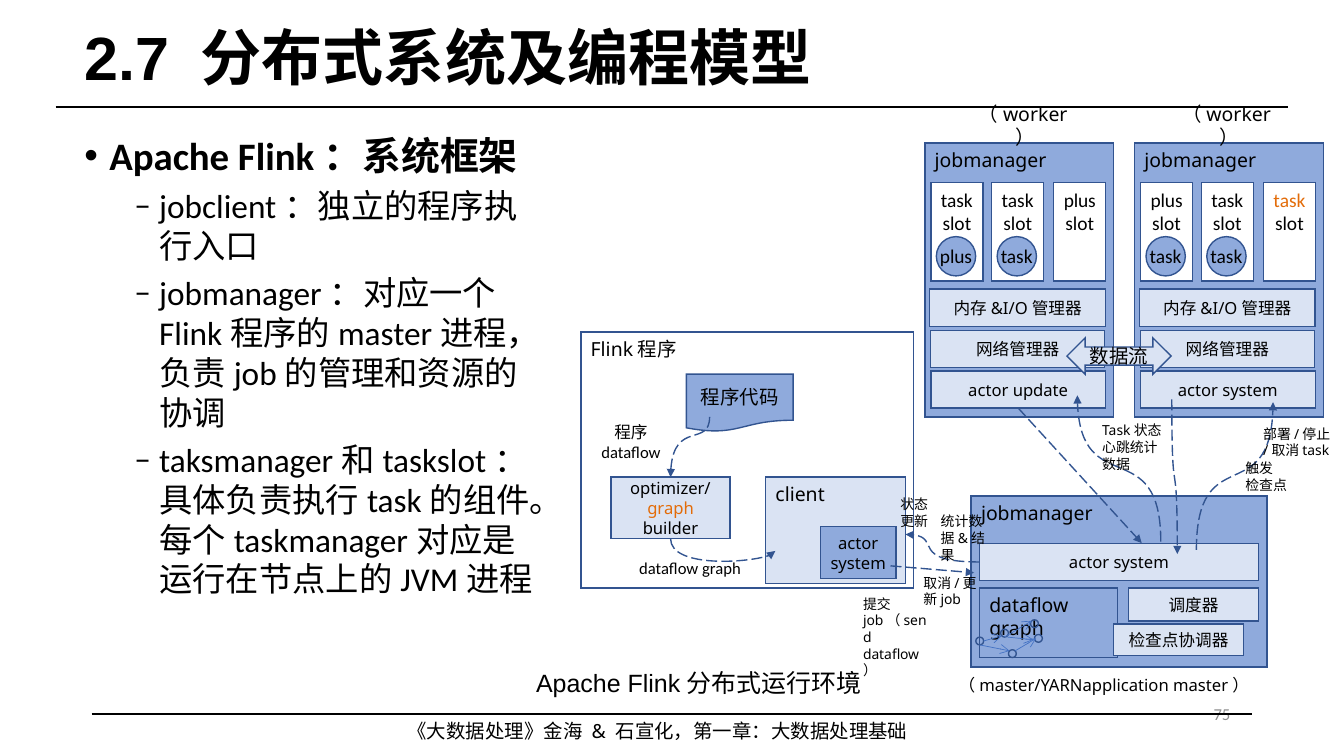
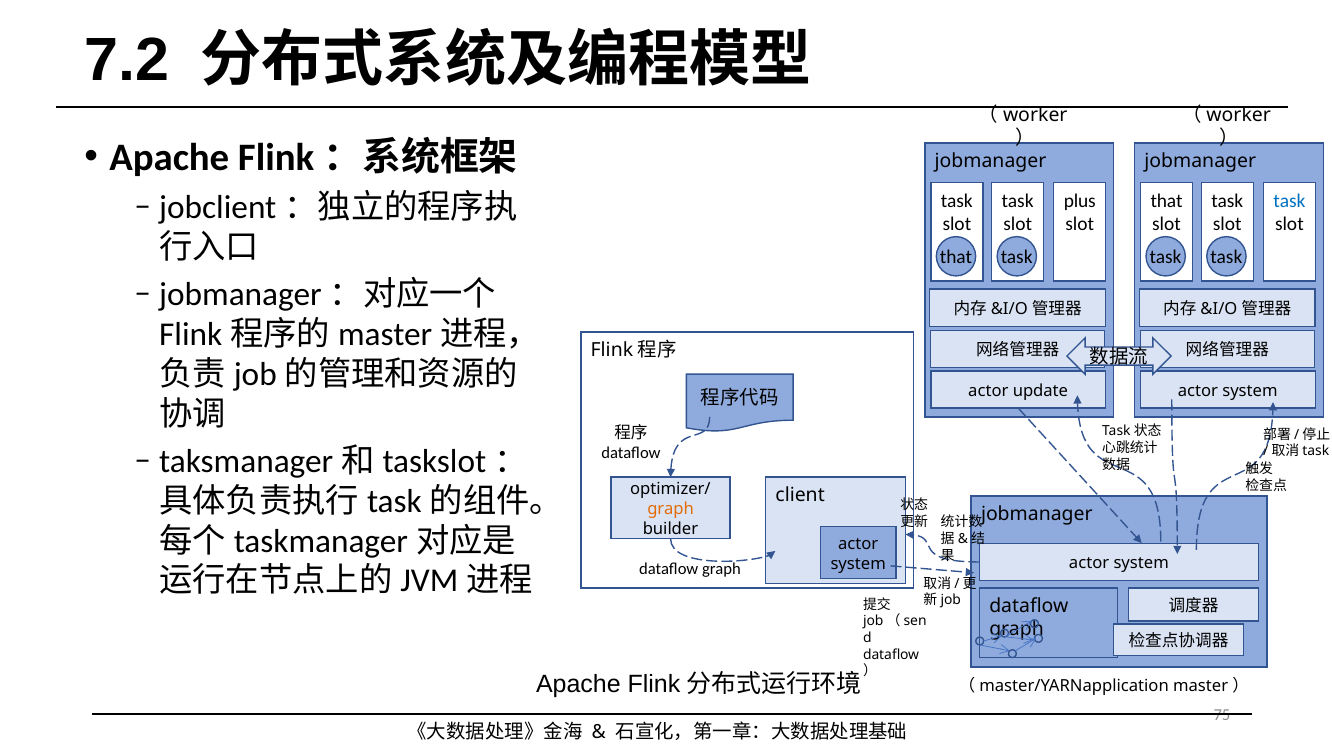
2.7: 2.7 -> 7.2
plus at (1167, 201): plus -> that
task at (1289, 201) colour: orange -> blue
plus at (956, 258): plus -> that
